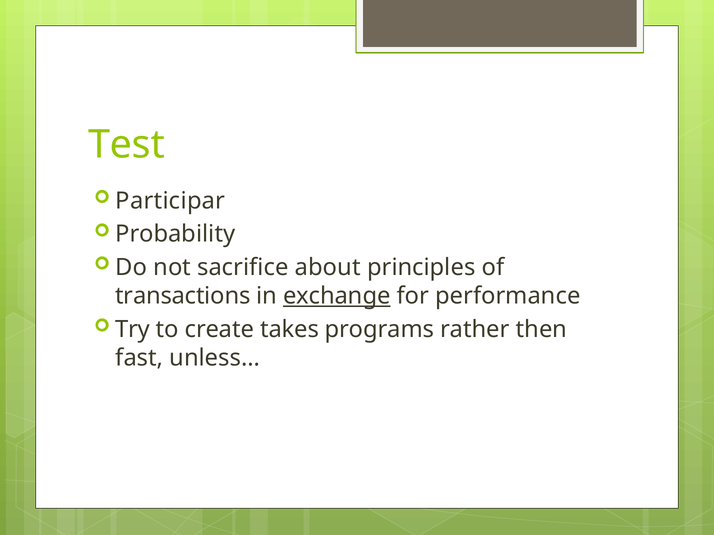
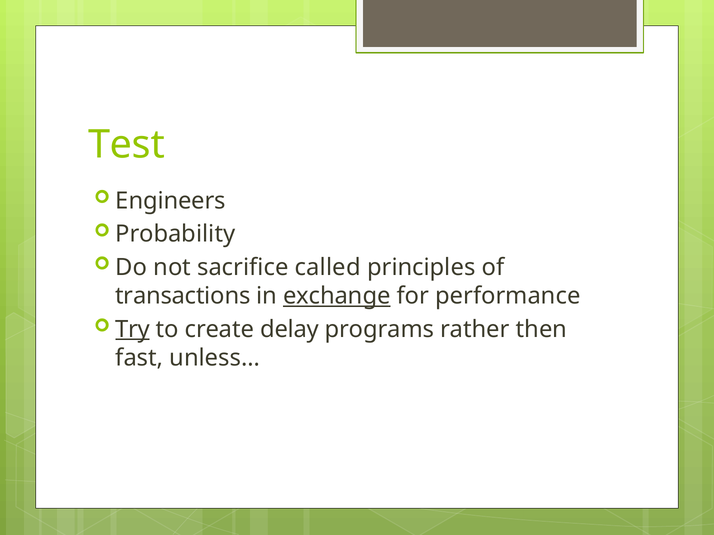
Participar: Participar -> Engineers
about: about -> called
Try underline: none -> present
takes: takes -> delay
